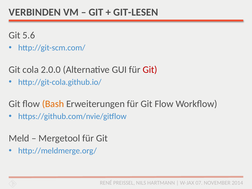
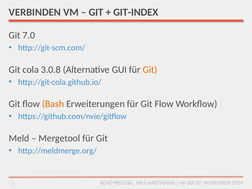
GIT-LESEN: GIT-LESEN -> GIT-INDEX
5.6: 5.6 -> 7.0
2.0.0: 2.0.0 -> 3.0.8
Git at (150, 70) colour: red -> orange
